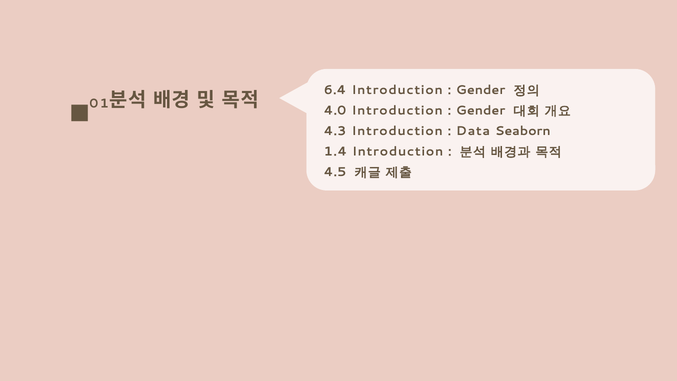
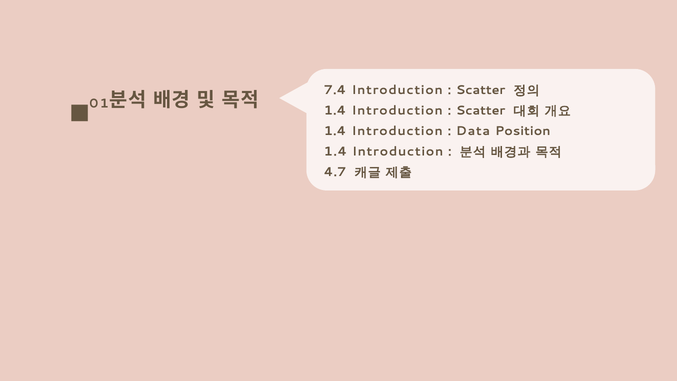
6.4: 6.4 -> 7.4
Gender at (481, 90): Gender -> Scatter
4.0 at (335, 111): 4.0 -> 1.4
Gender at (481, 111): Gender -> Scatter
4.3 at (335, 131): 4.3 -> 1.4
Seaborn: Seaborn -> Position
4.5: 4.5 -> 4.7
